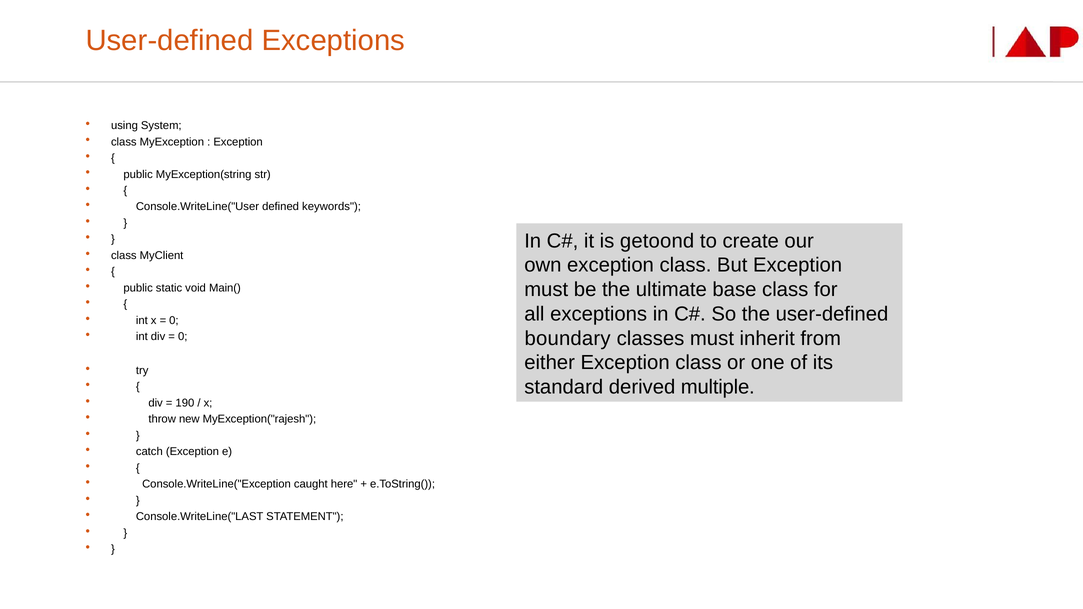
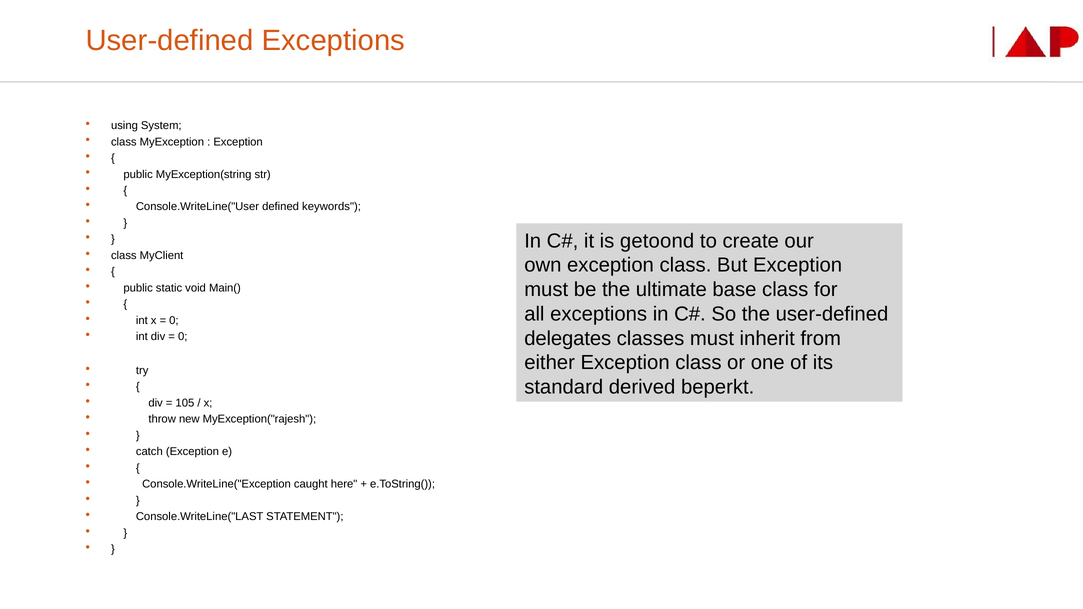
boundary: boundary -> delegates
multiple: multiple -> beperkt
190: 190 -> 105
